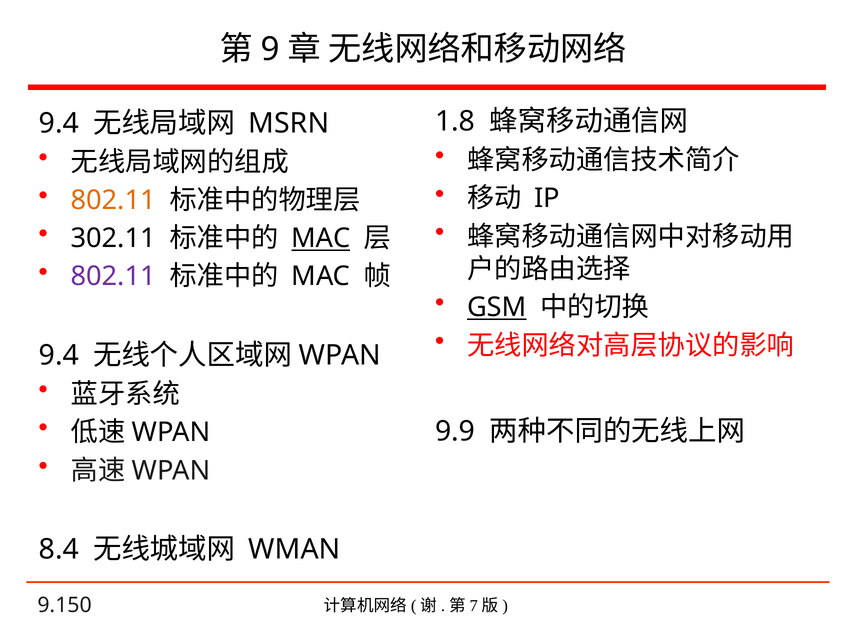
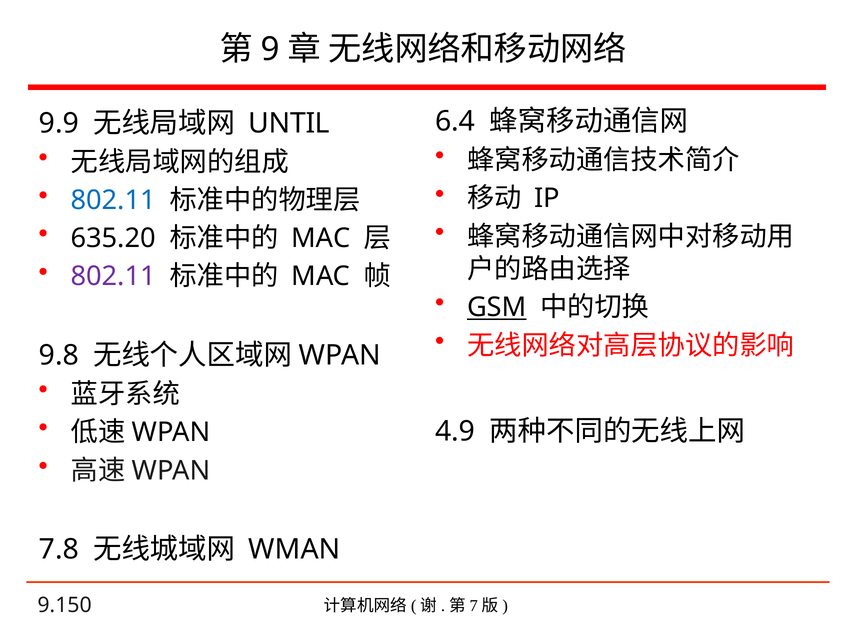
1.8: 1.8 -> 6.4
9.4 at (59, 123): 9.4 -> 9.9
MSRN: MSRN -> UNTIL
802.11 at (113, 200) colour: orange -> blue
302.11: 302.11 -> 635.20
MAC at (321, 238) underline: present -> none
9.4 at (59, 355): 9.4 -> 9.8
9.9: 9.9 -> 4.9
8.4: 8.4 -> 7.8
